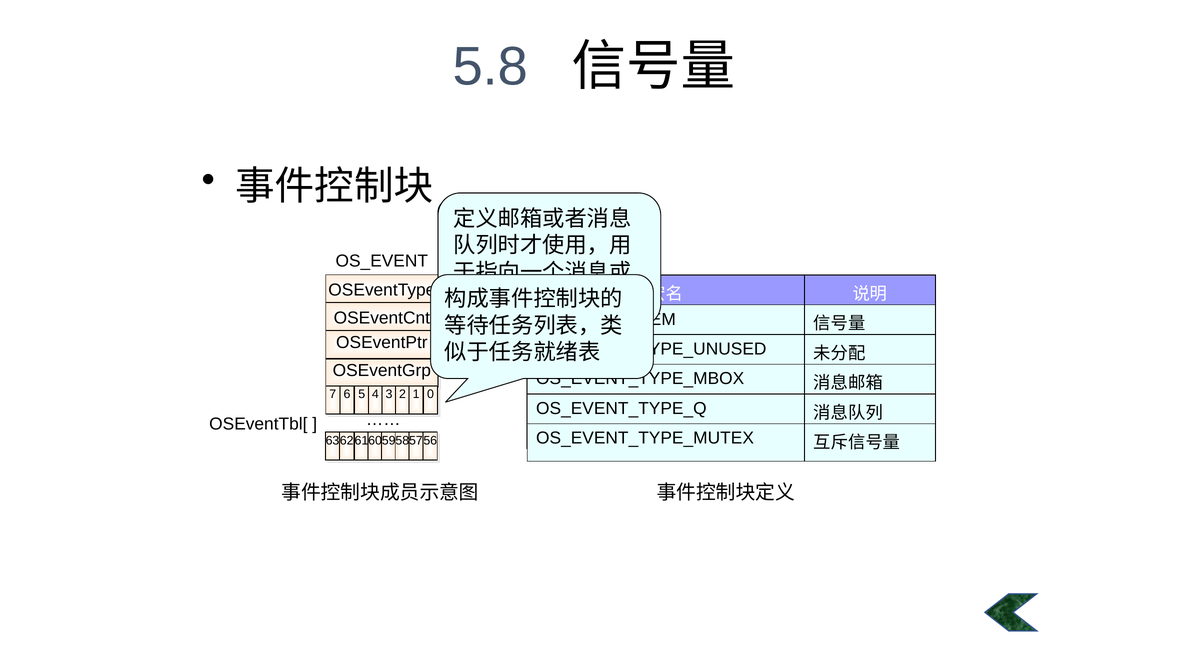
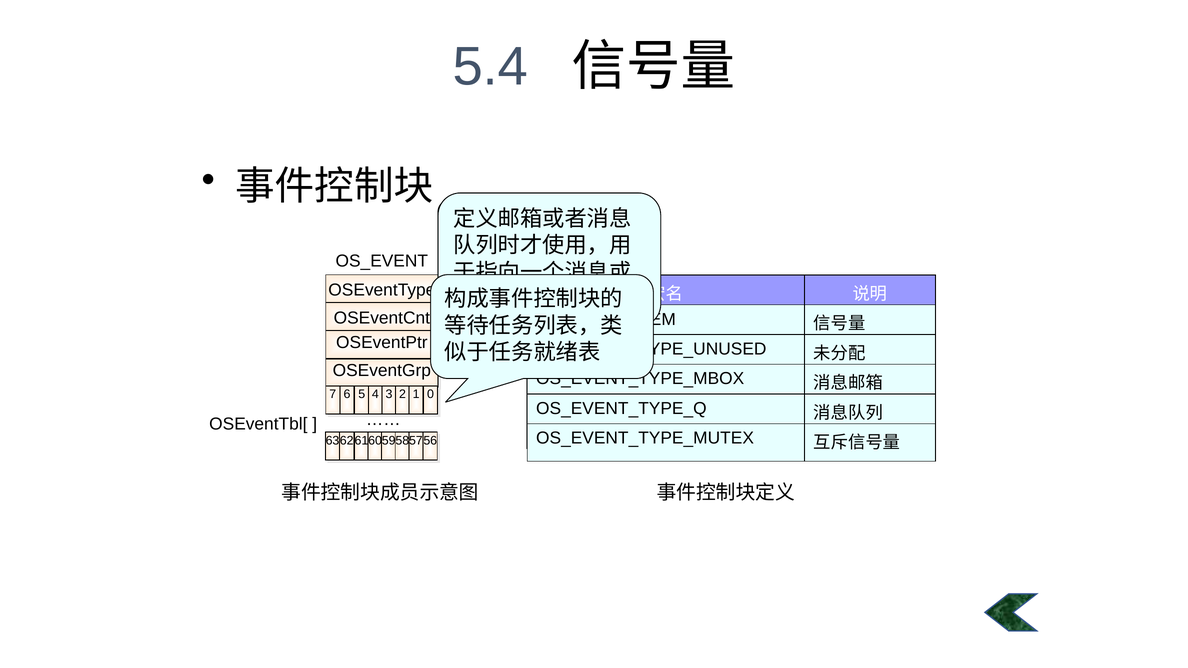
5.8: 5.8 -> 5.4
